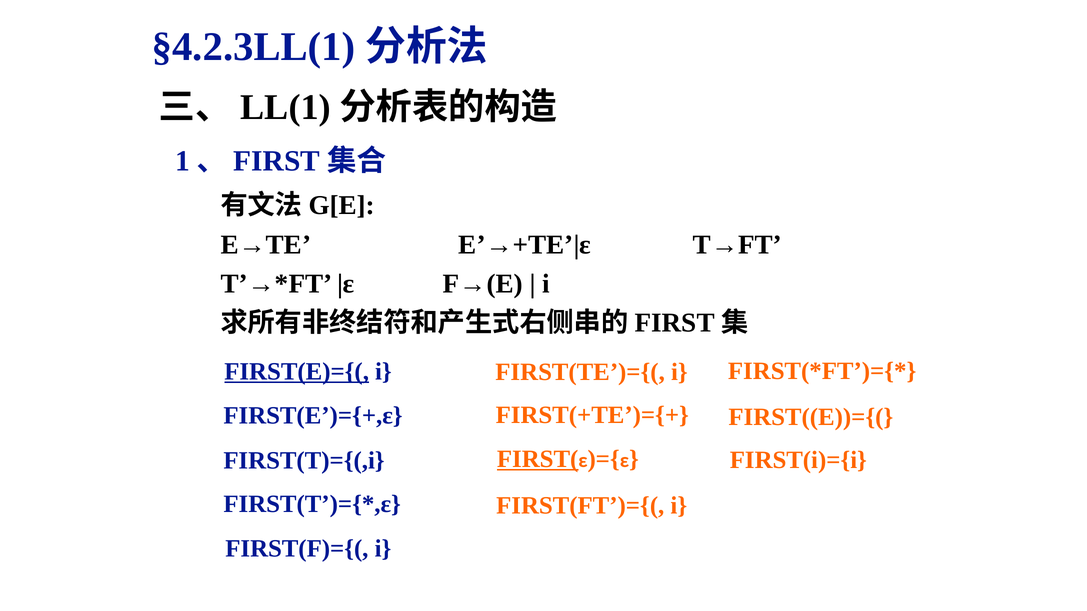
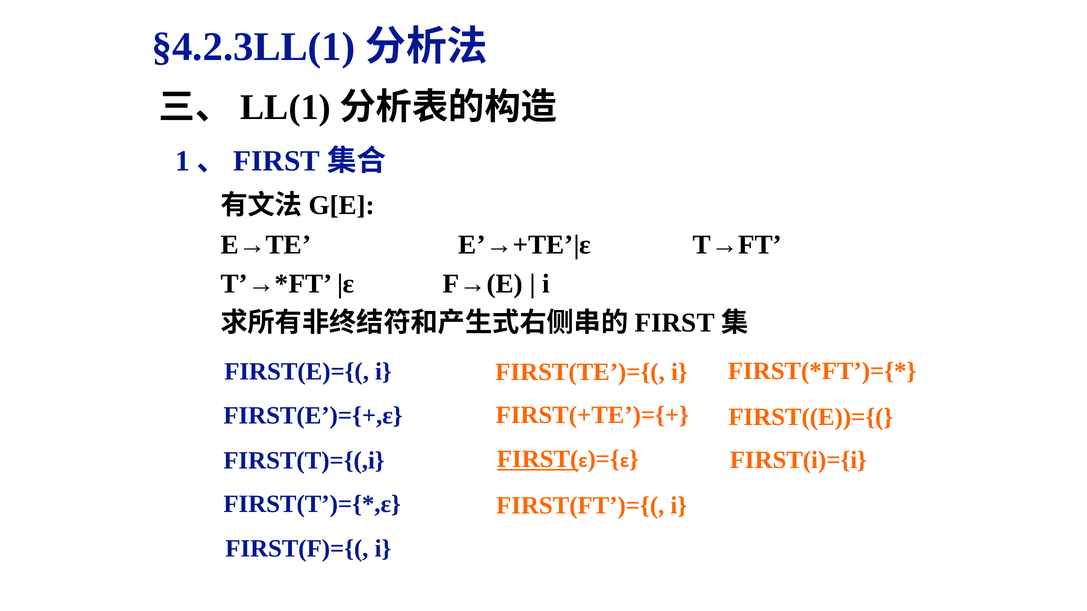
FIRST(E)={( underline: present -> none
